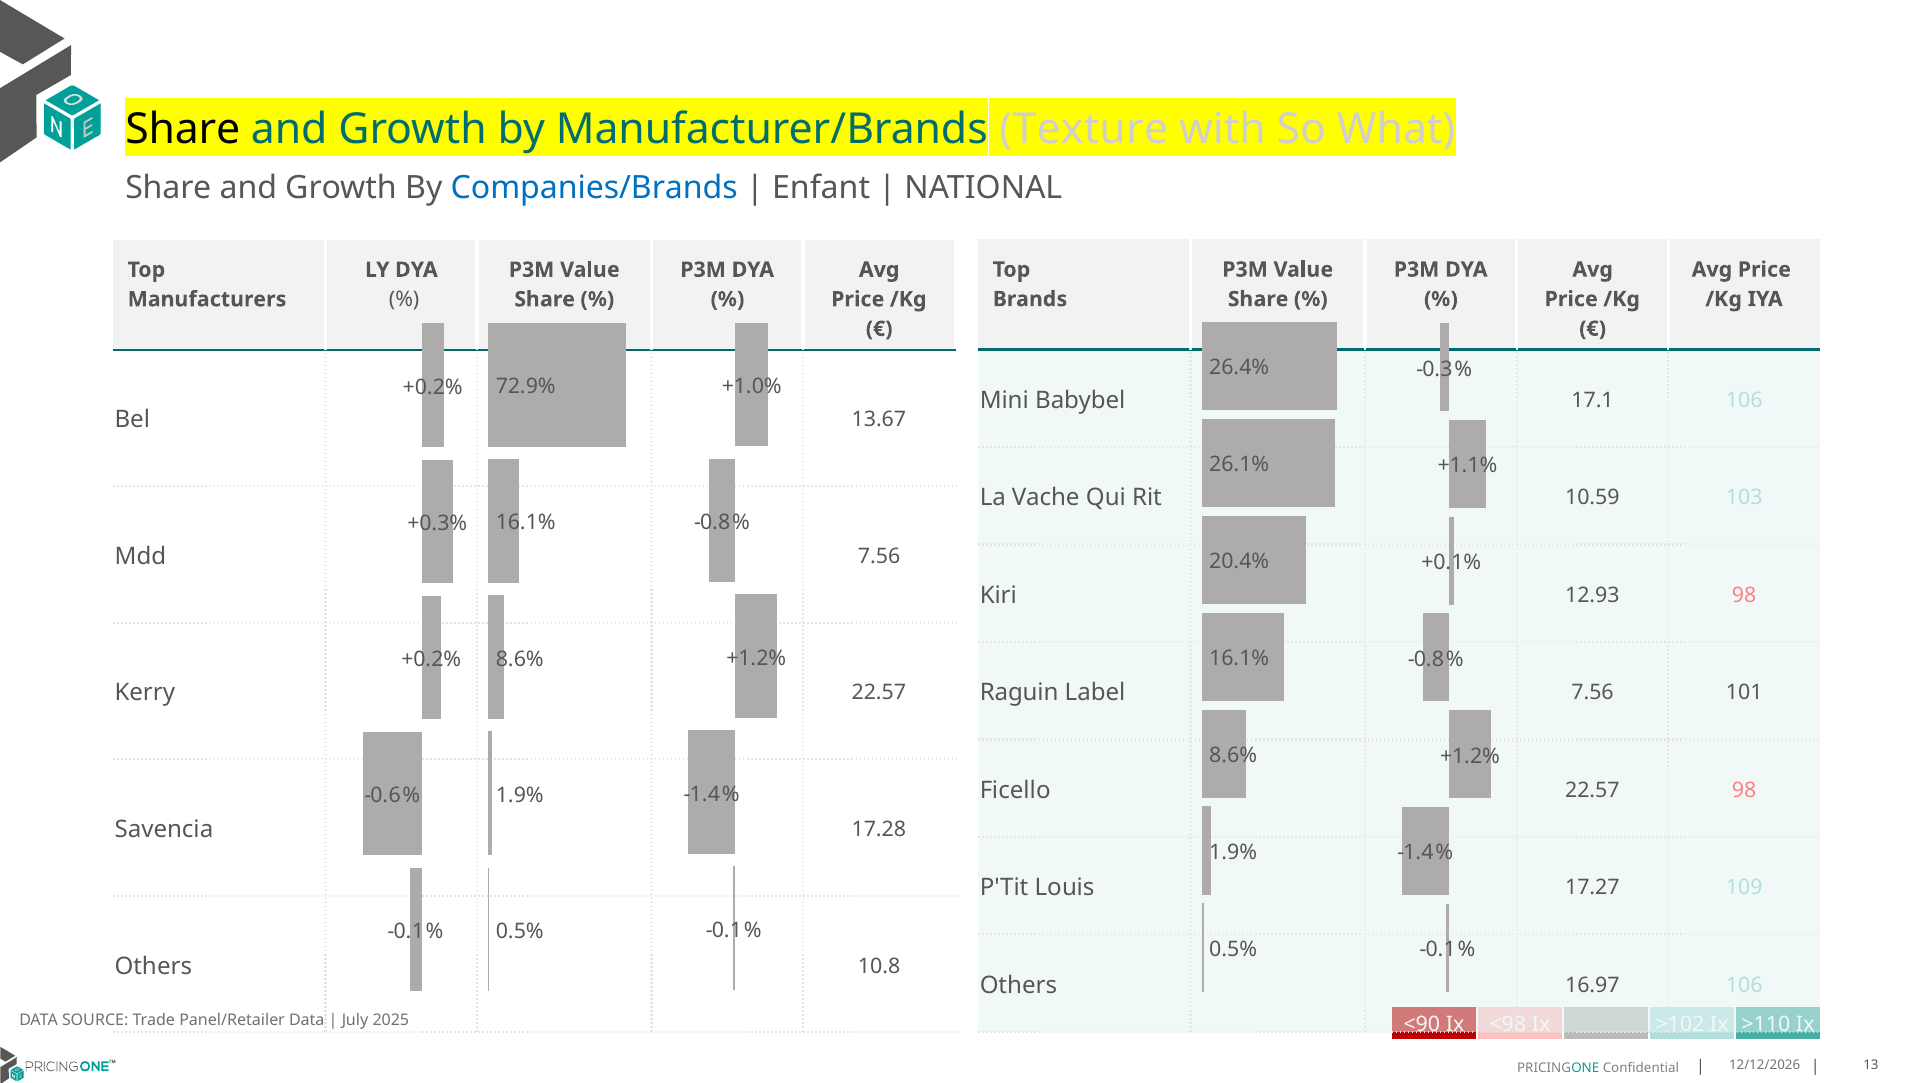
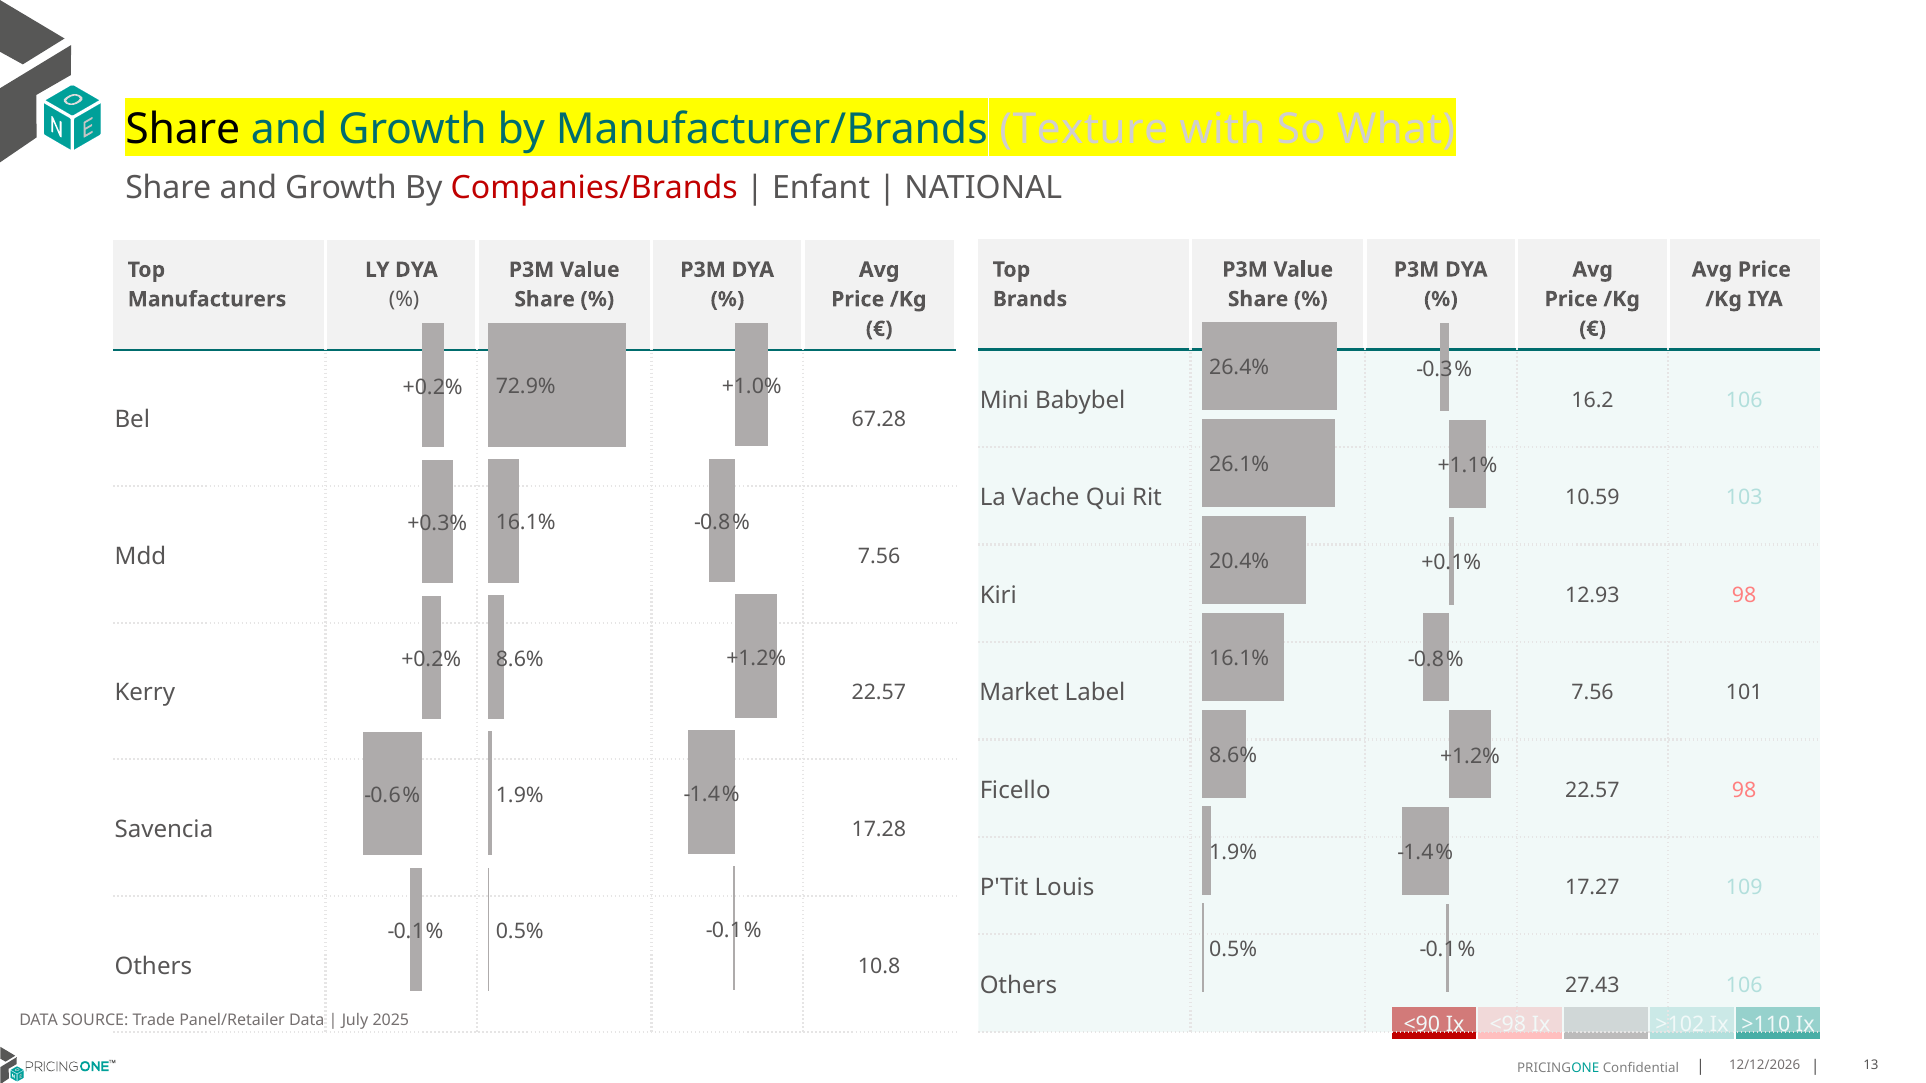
Companies/Brands colour: blue -> red
17.1: 17.1 -> 16.2
13.67: 13.67 -> 67.28
Raguin: Raguin -> Market
16.97: 16.97 -> 27.43
